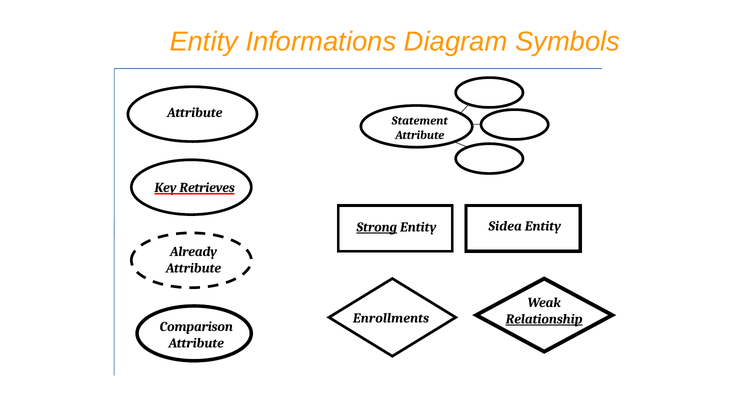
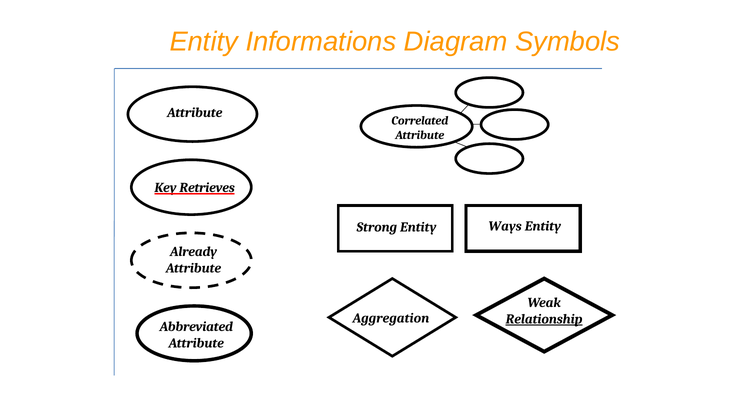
Statement: Statement -> Correlated
Sidea: Sidea -> Ways
Strong underline: present -> none
Enrollments: Enrollments -> Aggregation
Comparison: Comparison -> Abbreviated
